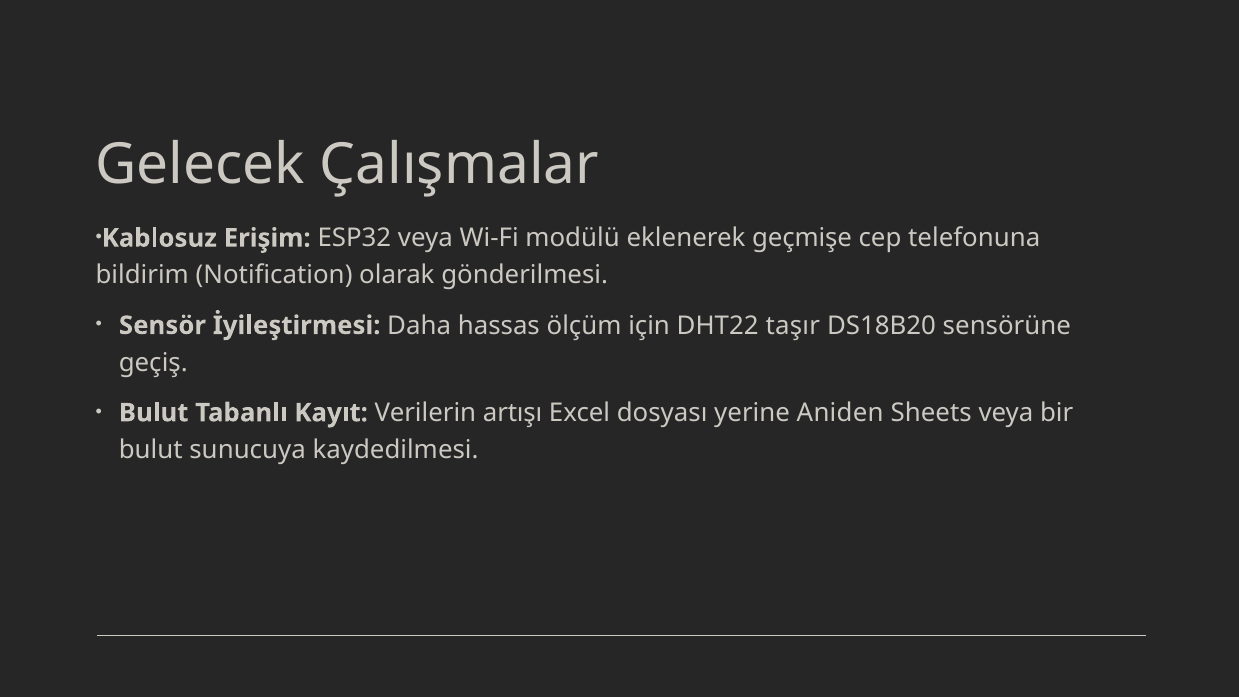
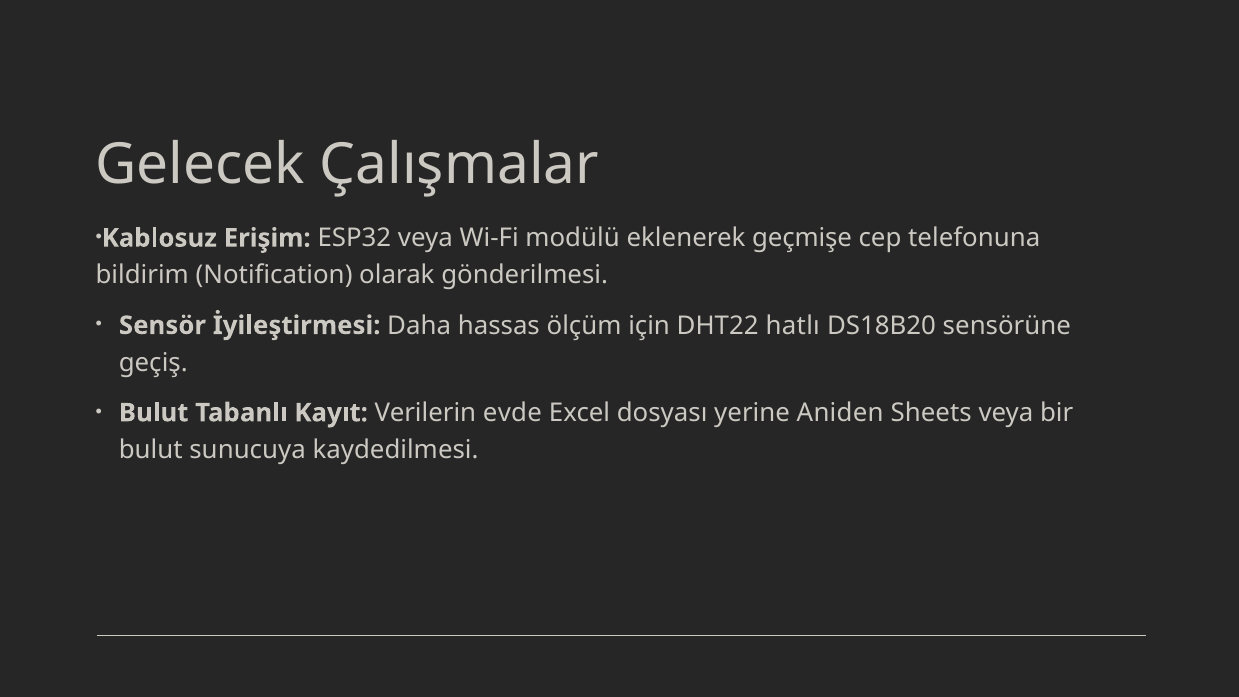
taşır: taşır -> hatlı
artışı: artışı -> evde
